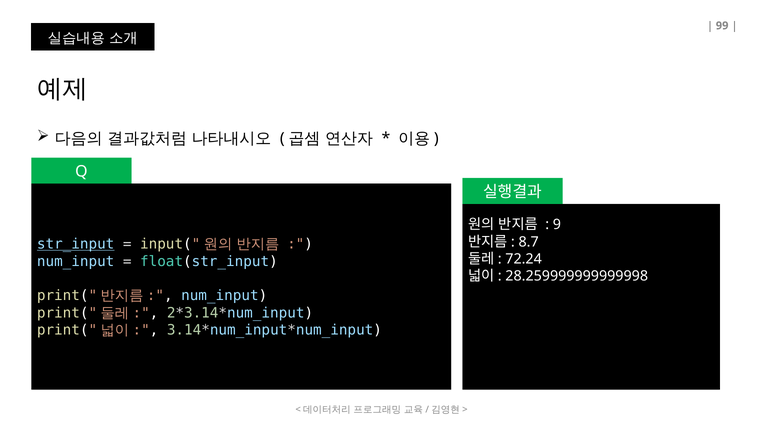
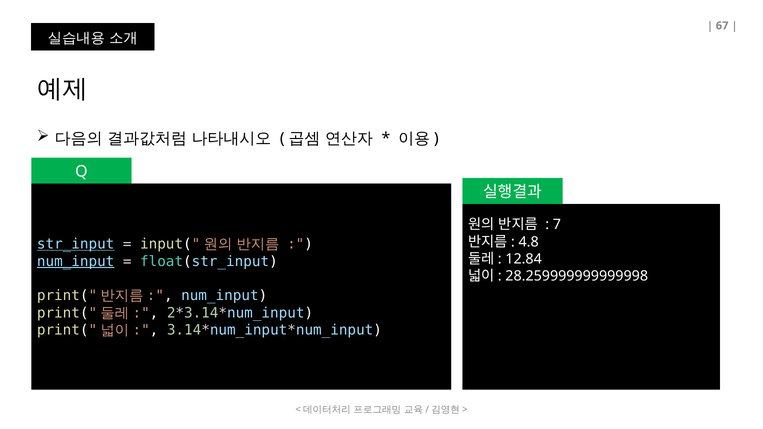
99: 99 -> 67
9: 9 -> 7
8.7: 8.7 -> 4.8
72.24: 72.24 -> 12.84
num_input at (76, 261) underline: none -> present
